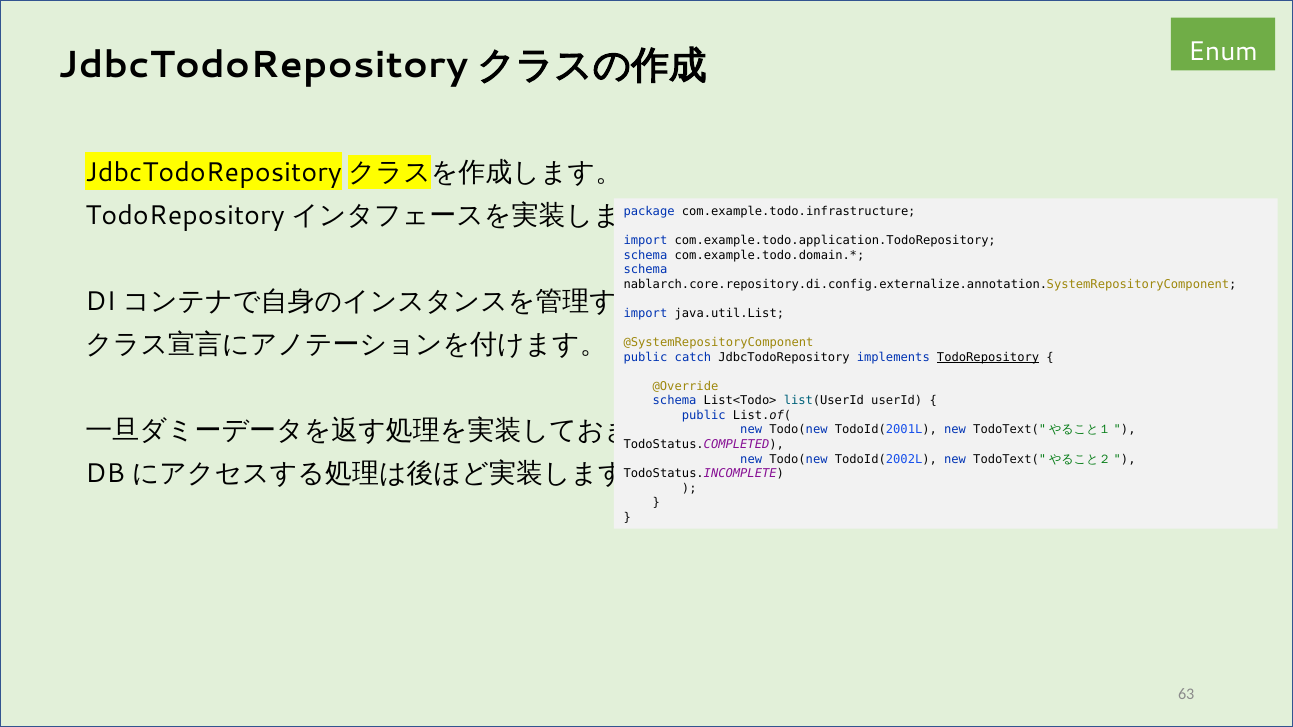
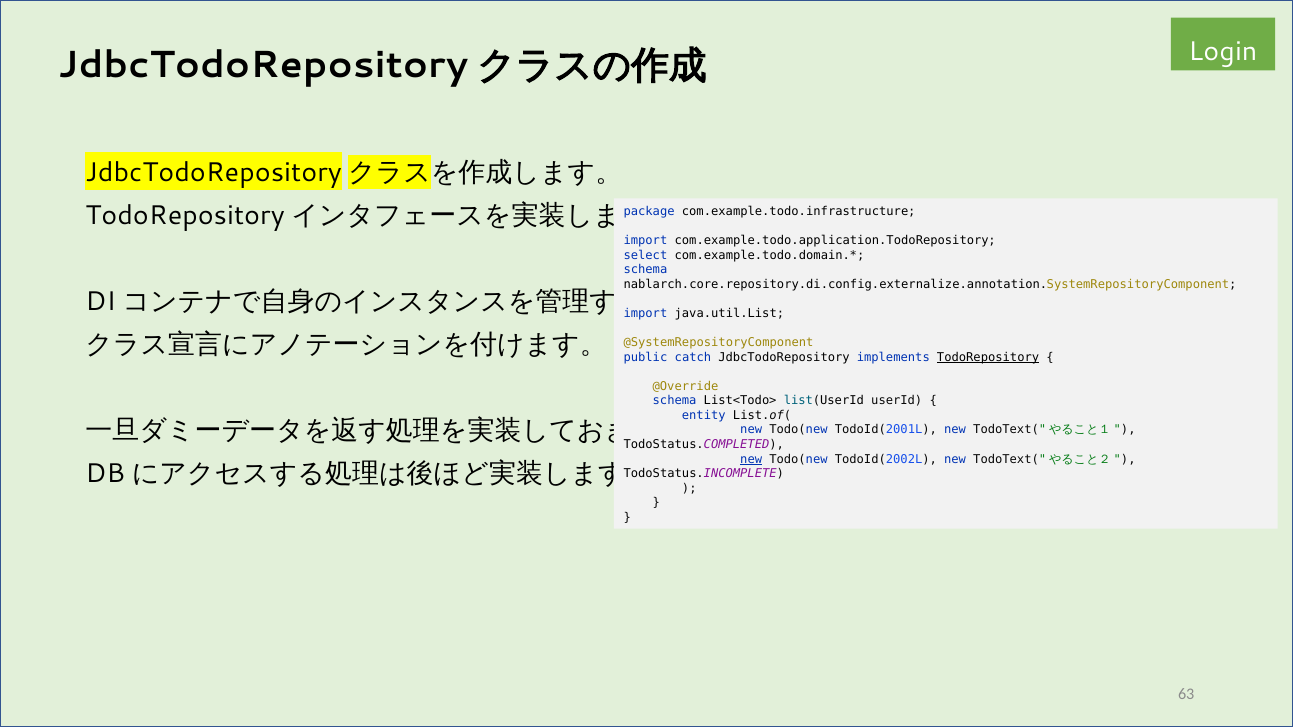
Enum: Enum -> Login
schema at (645, 255): schema -> select
public at (704, 416): public -> entity
new at (751, 459) underline: none -> present
